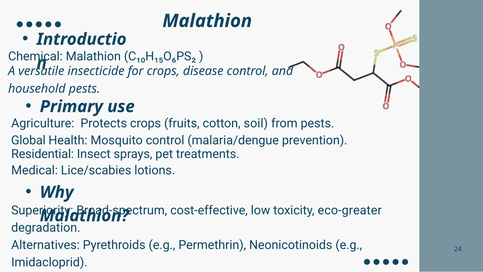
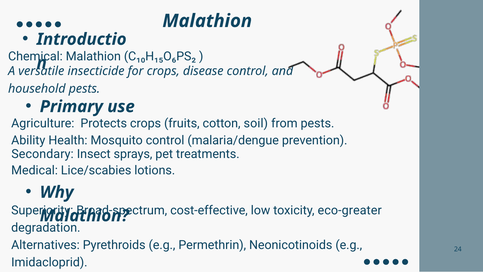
Global: Global -> Ability
Residential: Residential -> Secondary
